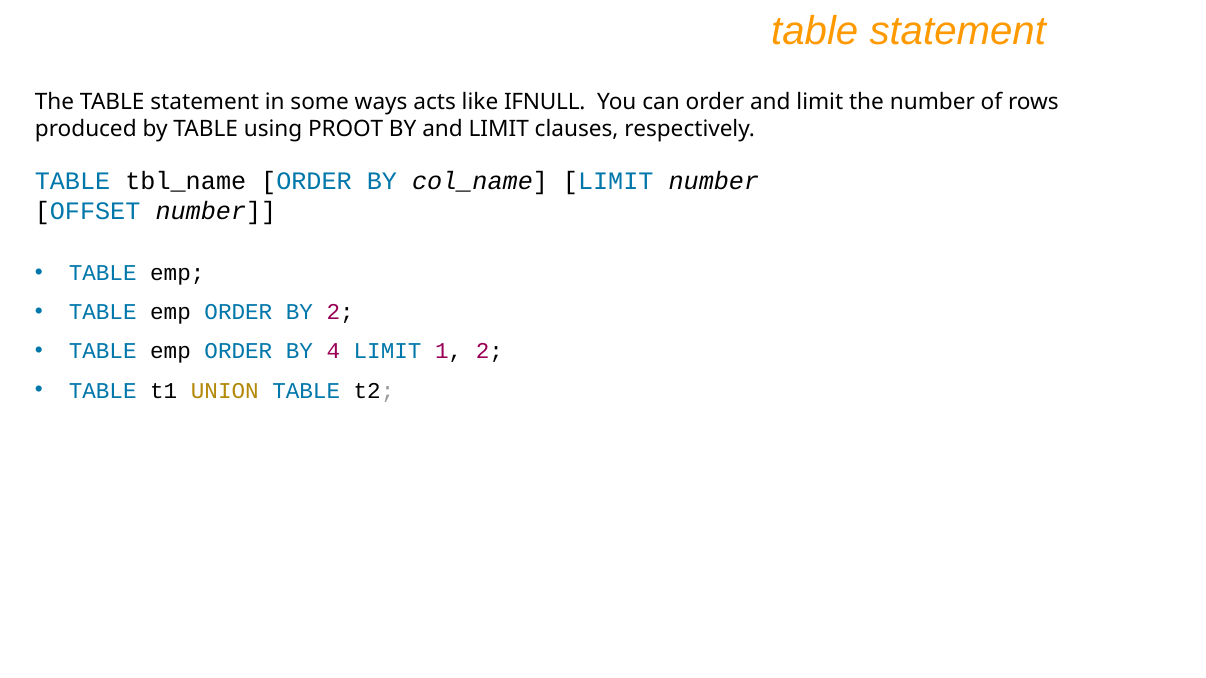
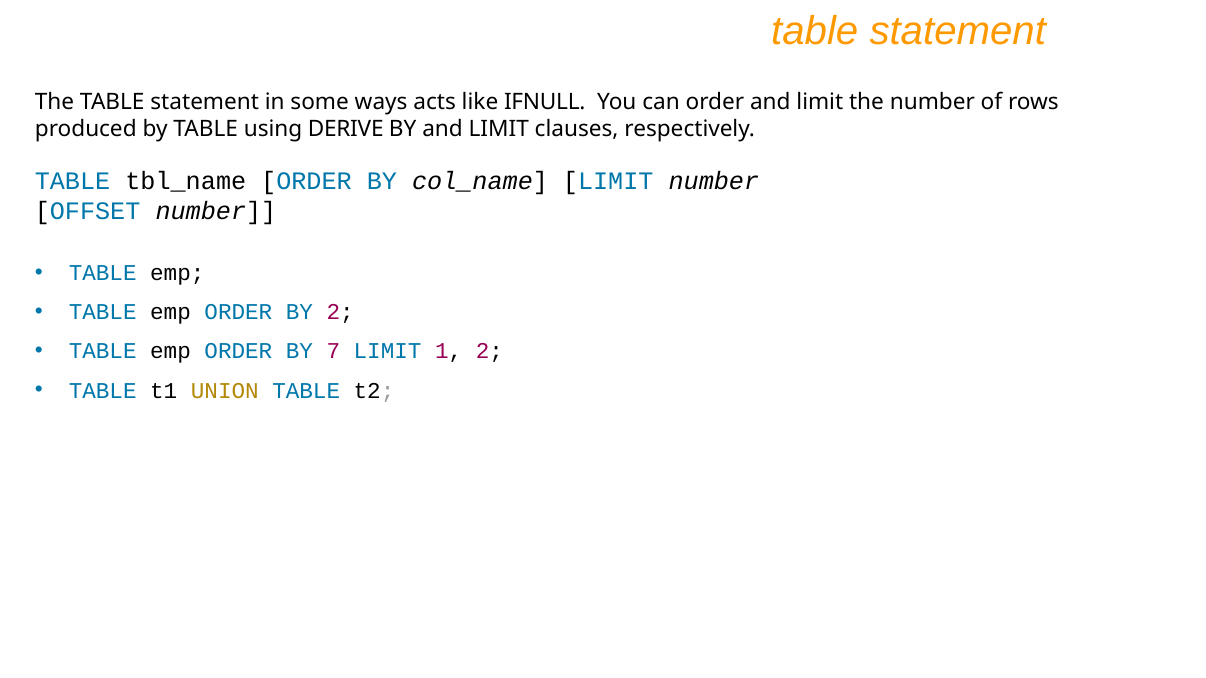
PROOT: PROOT -> DERIVE
4: 4 -> 7
